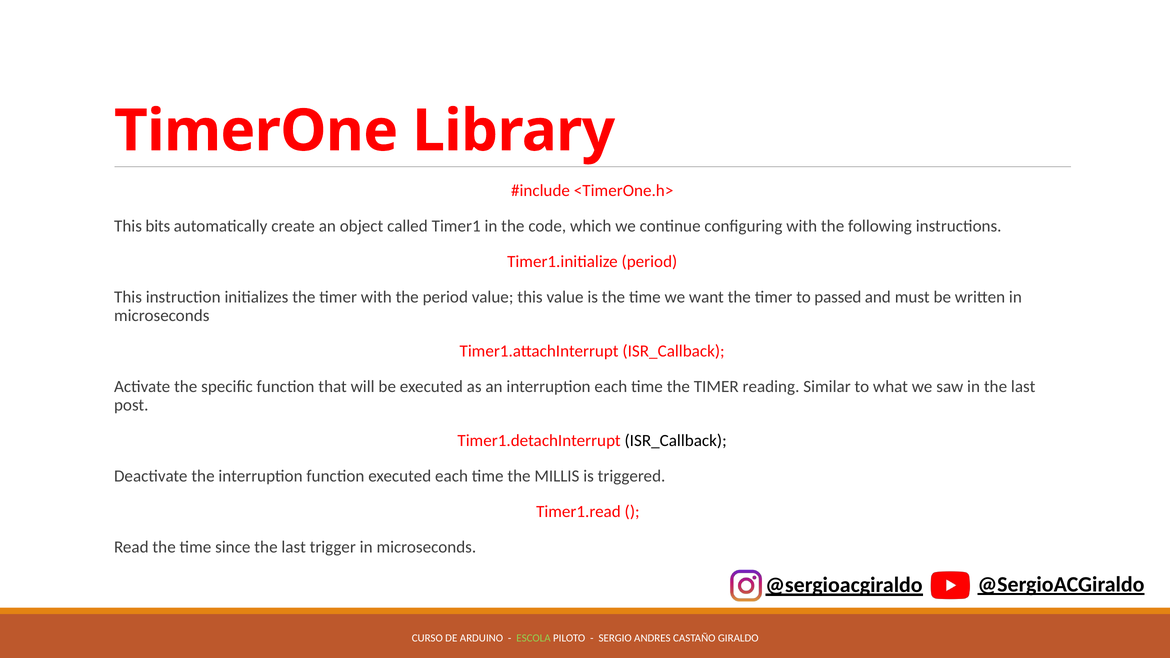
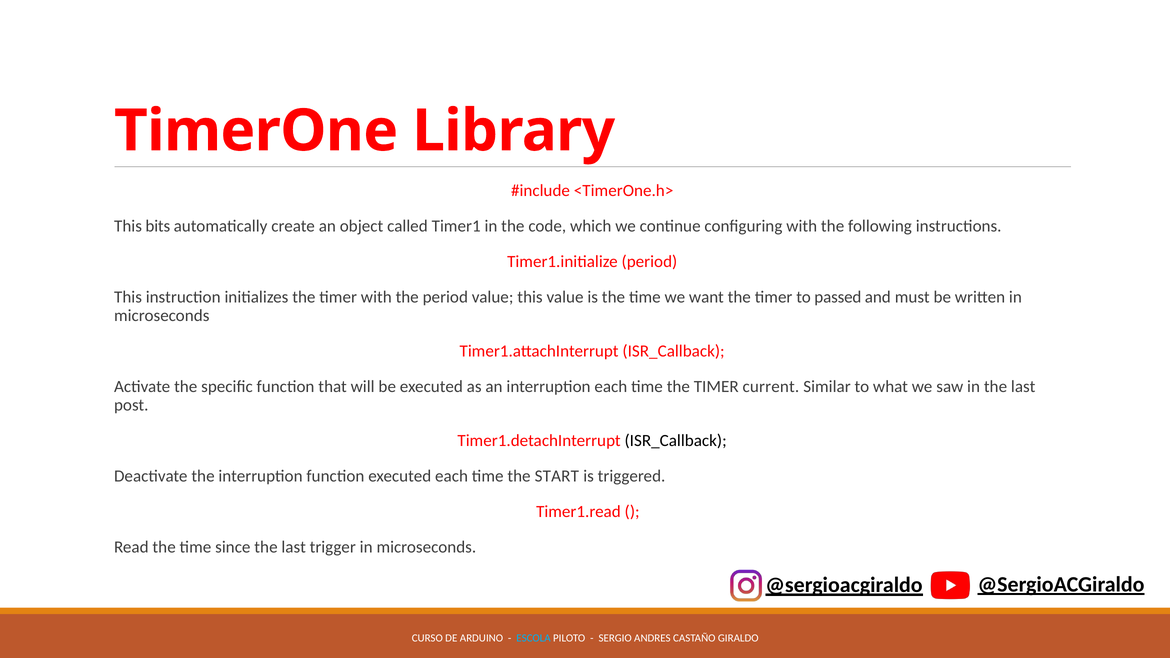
reading: reading -> current
MILLIS: MILLIS -> START
ESCOLA colour: light green -> light blue
